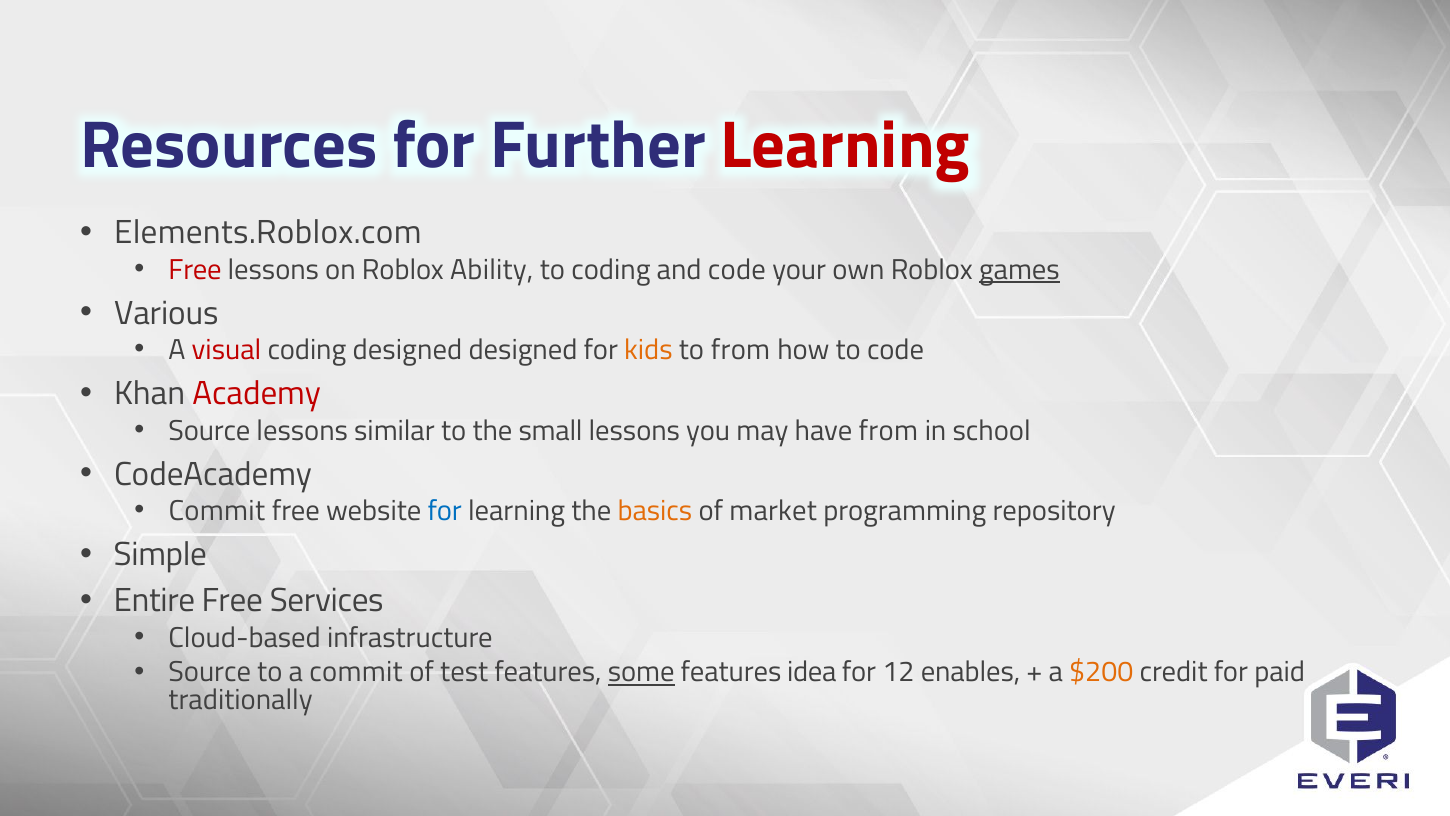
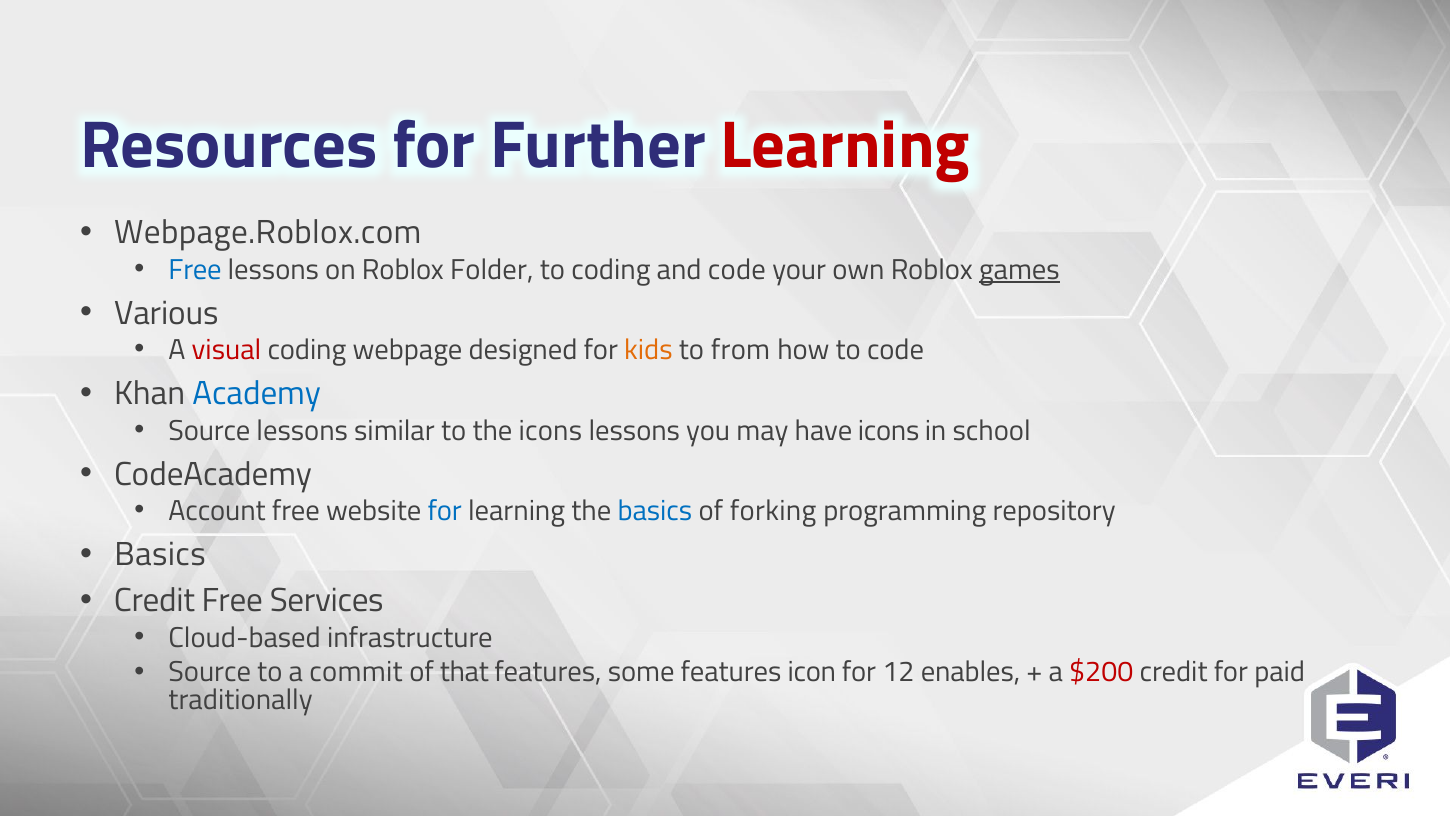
Elements.Roblox.com: Elements.Roblox.com -> Webpage.Roblox.com
Free at (195, 270) colour: red -> blue
Ability: Ability -> Folder
coding designed: designed -> webpage
Academy colour: red -> blue
the small: small -> icons
have from: from -> icons
Commit at (217, 511): Commit -> Account
basics at (655, 511) colour: orange -> blue
market: market -> forking
Simple at (160, 555): Simple -> Basics
Entire at (154, 600): Entire -> Credit
test: test -> that
some underline: present -> none
idea: idea -> icon
$200 colour: orange -> red
